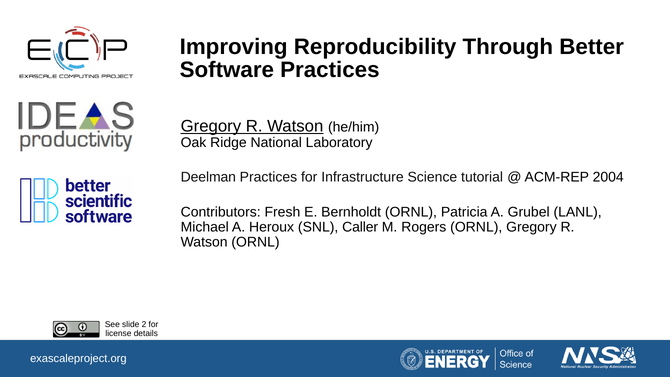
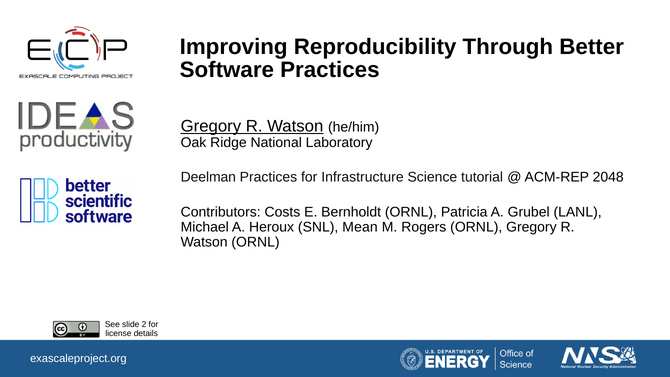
2004: 2004 -> 2048
Fresh: Fresh -> Costs
Caller: Caller -> Mean
